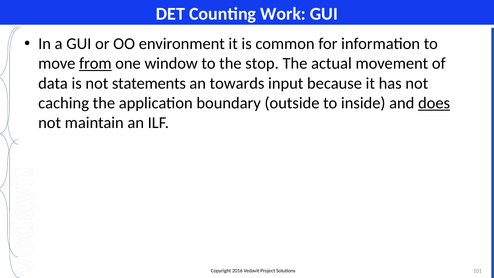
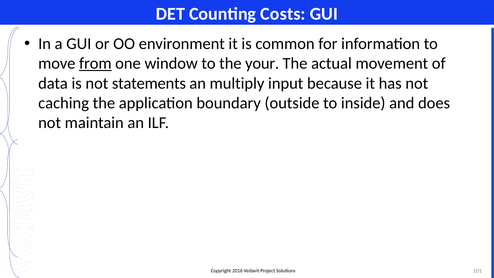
Work: Work -> Costs
stop: stop -> your
towards: towards -> multiply
does underline: present -> none
